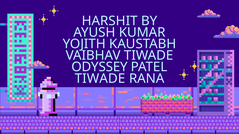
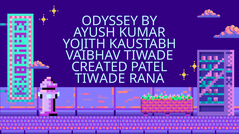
HARSHIT: HARSHIT -> ODYSSEY
ODYSSEY: ODYSSEY -> CREATED
